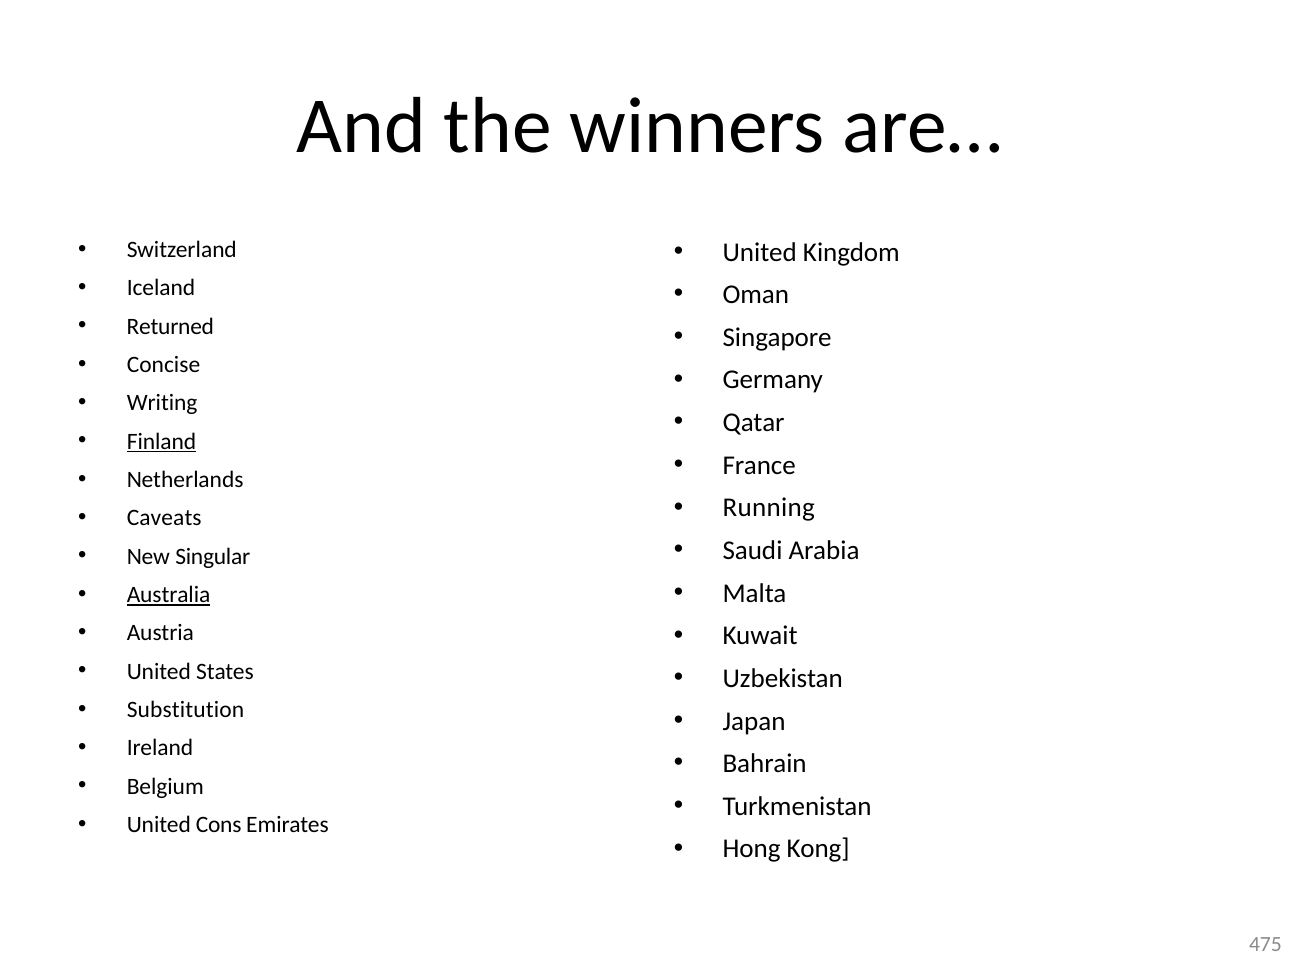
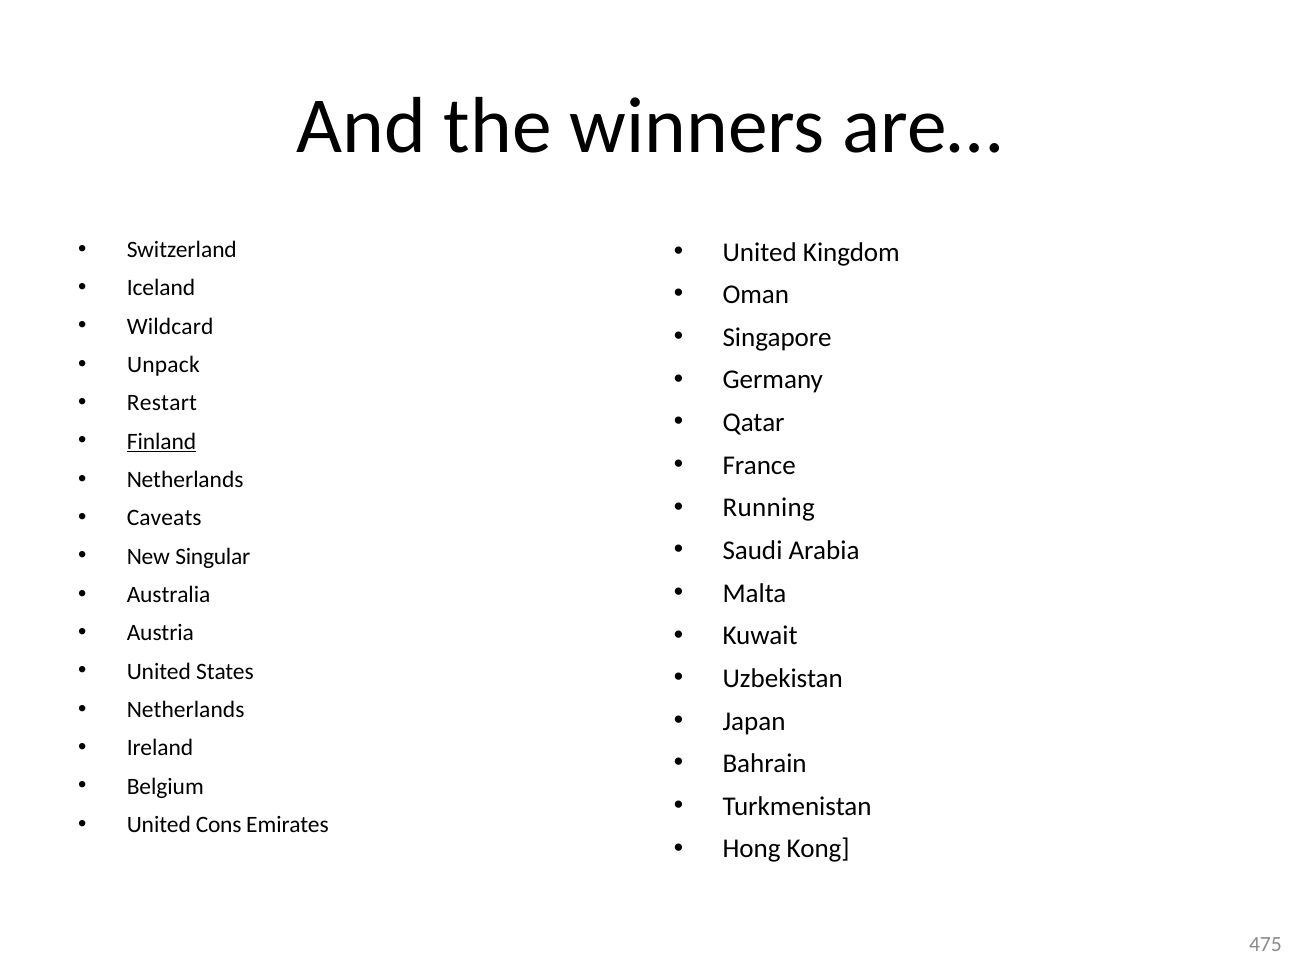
Returned: Returned -> Wildcard
Concise: Concise -> Unpack
Writing: Writing -> Restart
Australia underline: present -> none
Substitution at (186, 710): Substitution -> Netherlands
